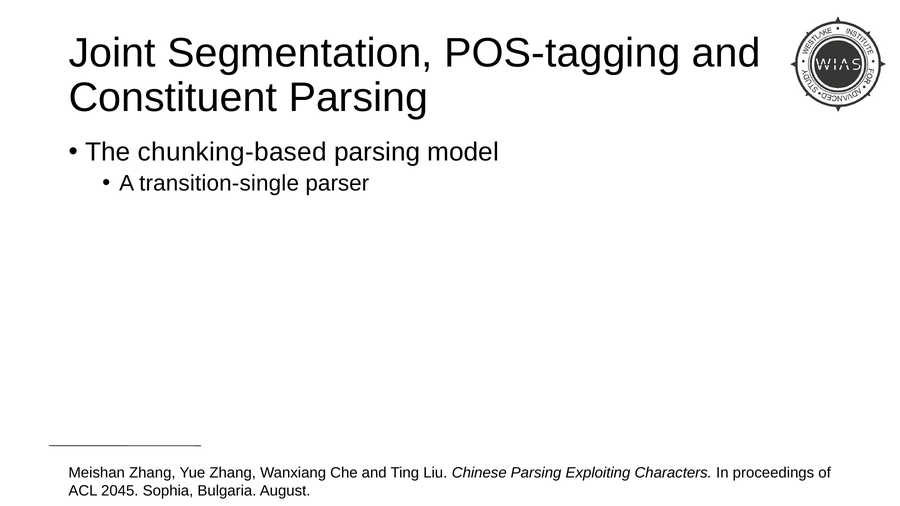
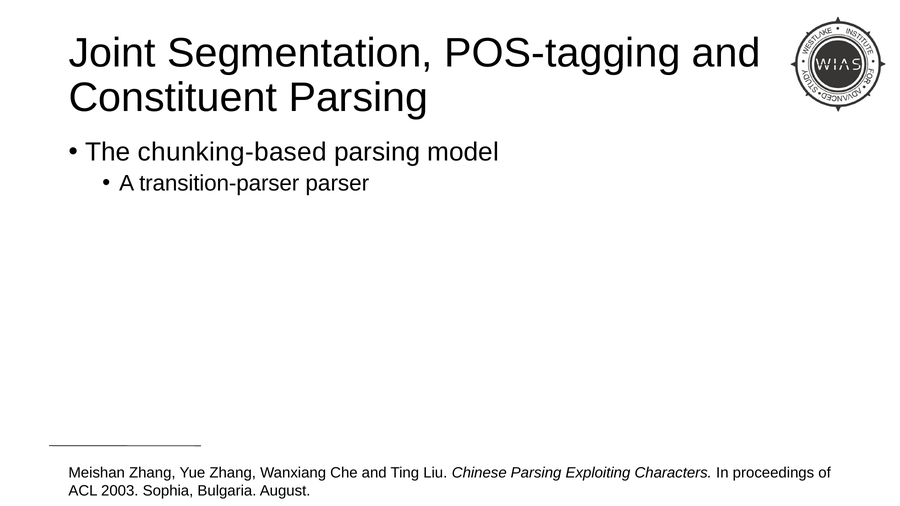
transition-single: transition-single -> transition-parser
2045: 2045 -> 2003
